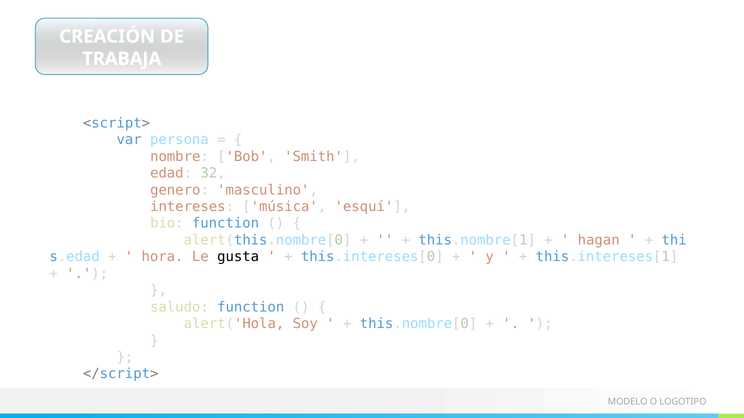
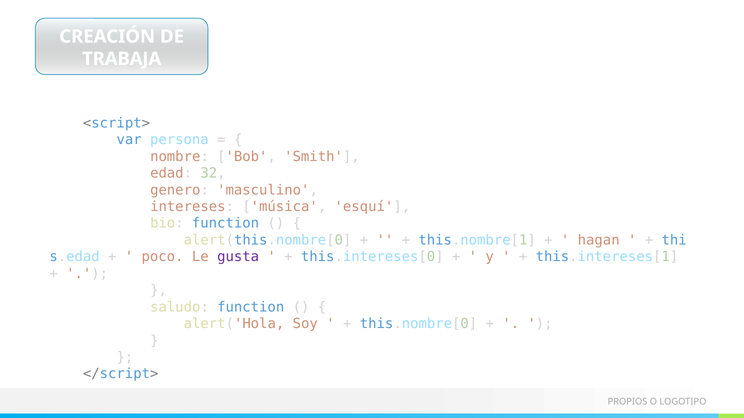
hora: hora -> poco
gusta colour: black -> purple
MODELO: MODELO -> PROPIOS
